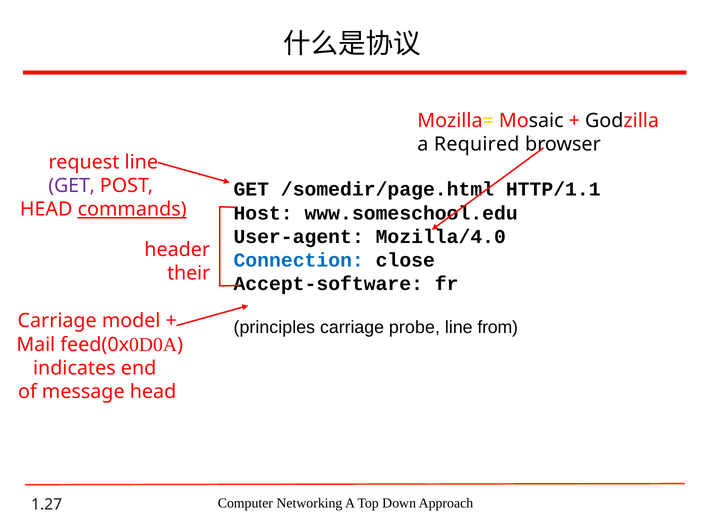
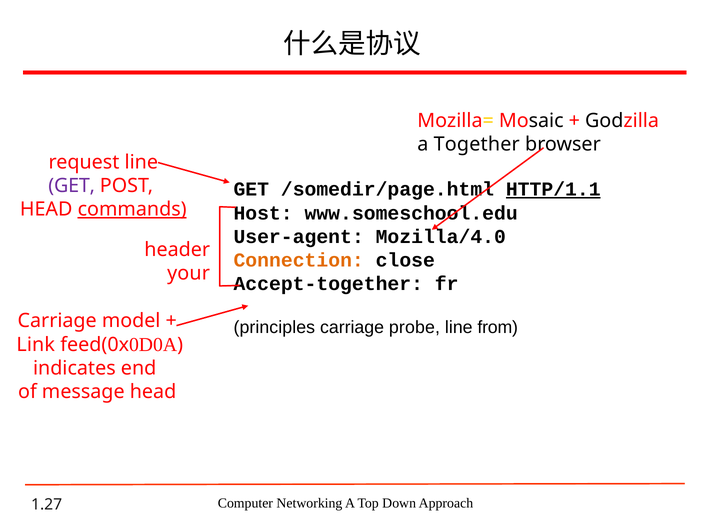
Required: Required -> Together
HTTP/1.1 underline: none -> present
Connection colour: blue -> orange
their: their -> your
Accept-software: Accept-software -> Accept-together
Mail: Mail -> Link
